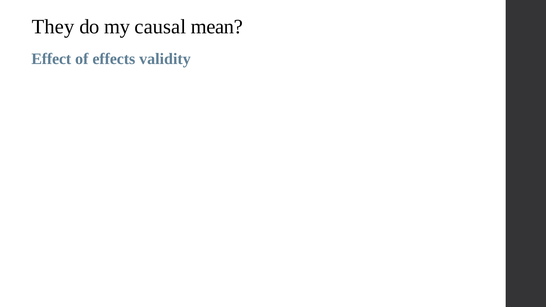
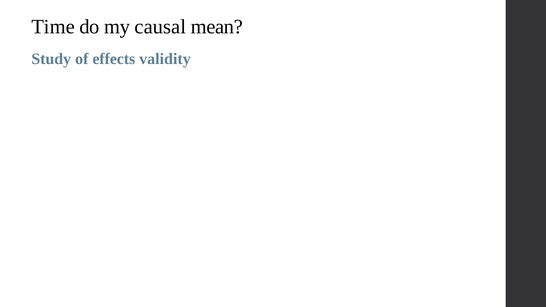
They: They -> Time
Effect: Effect -> Study
